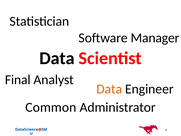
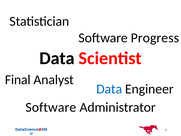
Manager: Manager -> Progress
Data at (109, 89) colour: orange -> blue
Common at (51, 107): Common -> Software
